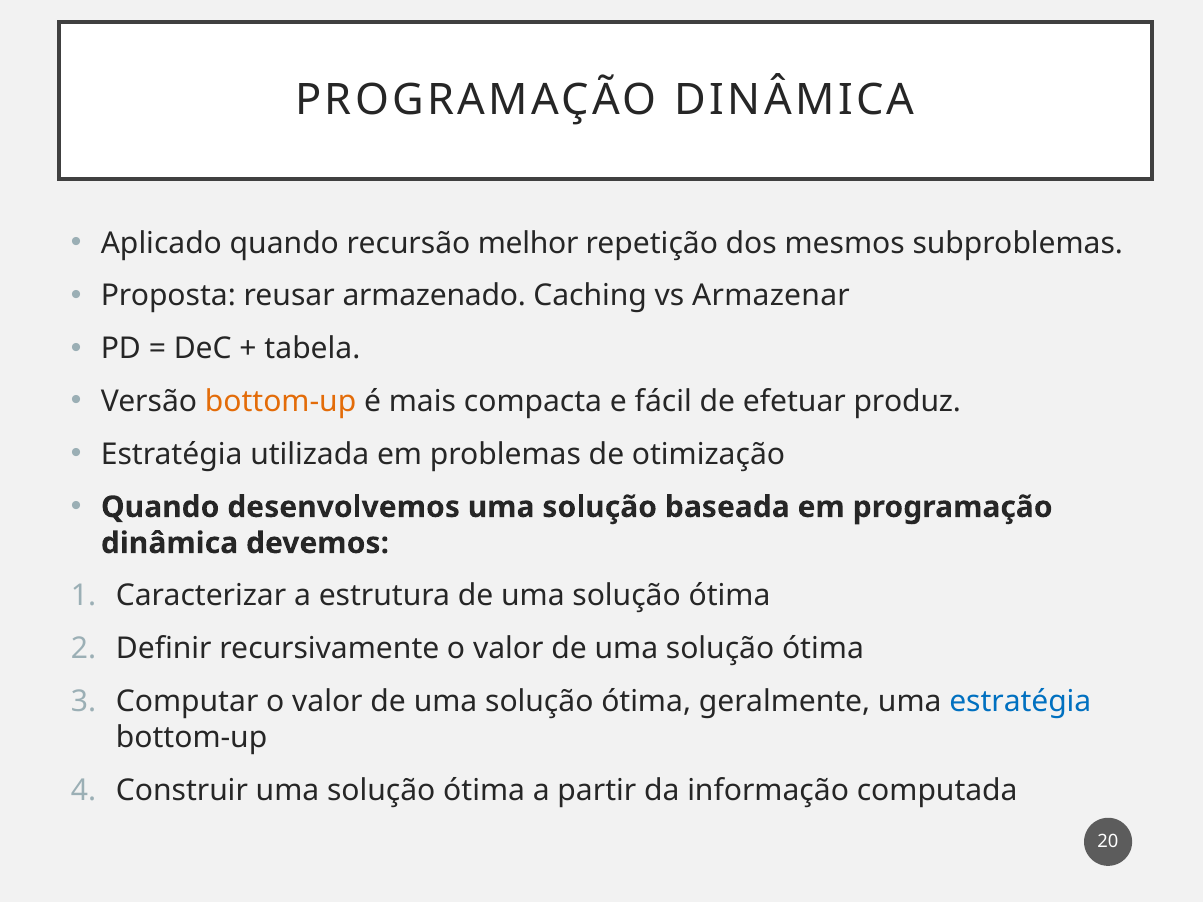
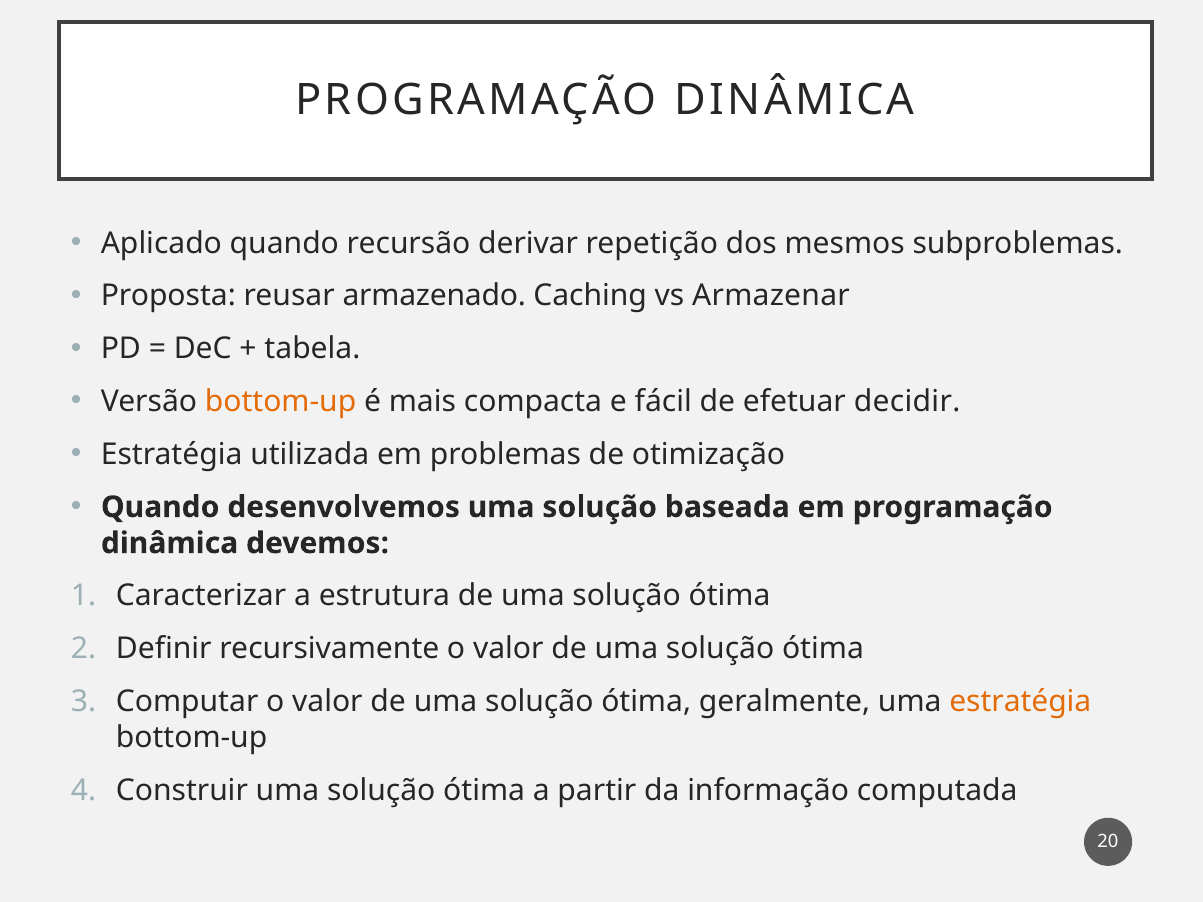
melhor: melhor -> derivar
produz: produz -> decidir
estratégia at (1020, 702) colour: blue -> orange
